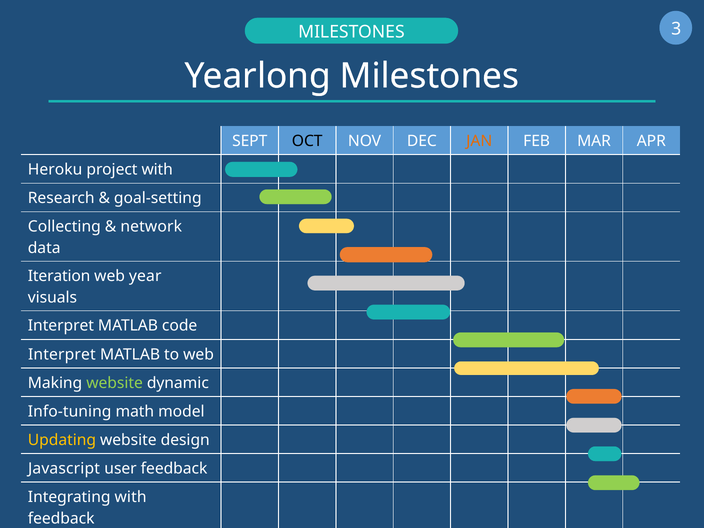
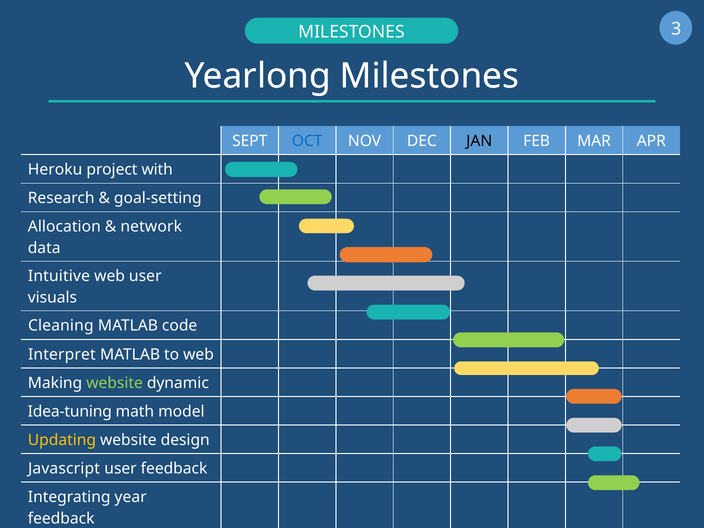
OCT colour: black -> blue
JAN colour: orange -> black
Collecting: Collecting -> Allocation
Iteration: Iteration -> Intuitive
web year: year -> user
Interpret at (61, 326): Interpret -> Cleaning
Info-tuning: Info-tuning -> Idea-tuning
Integrating with: with -> year
